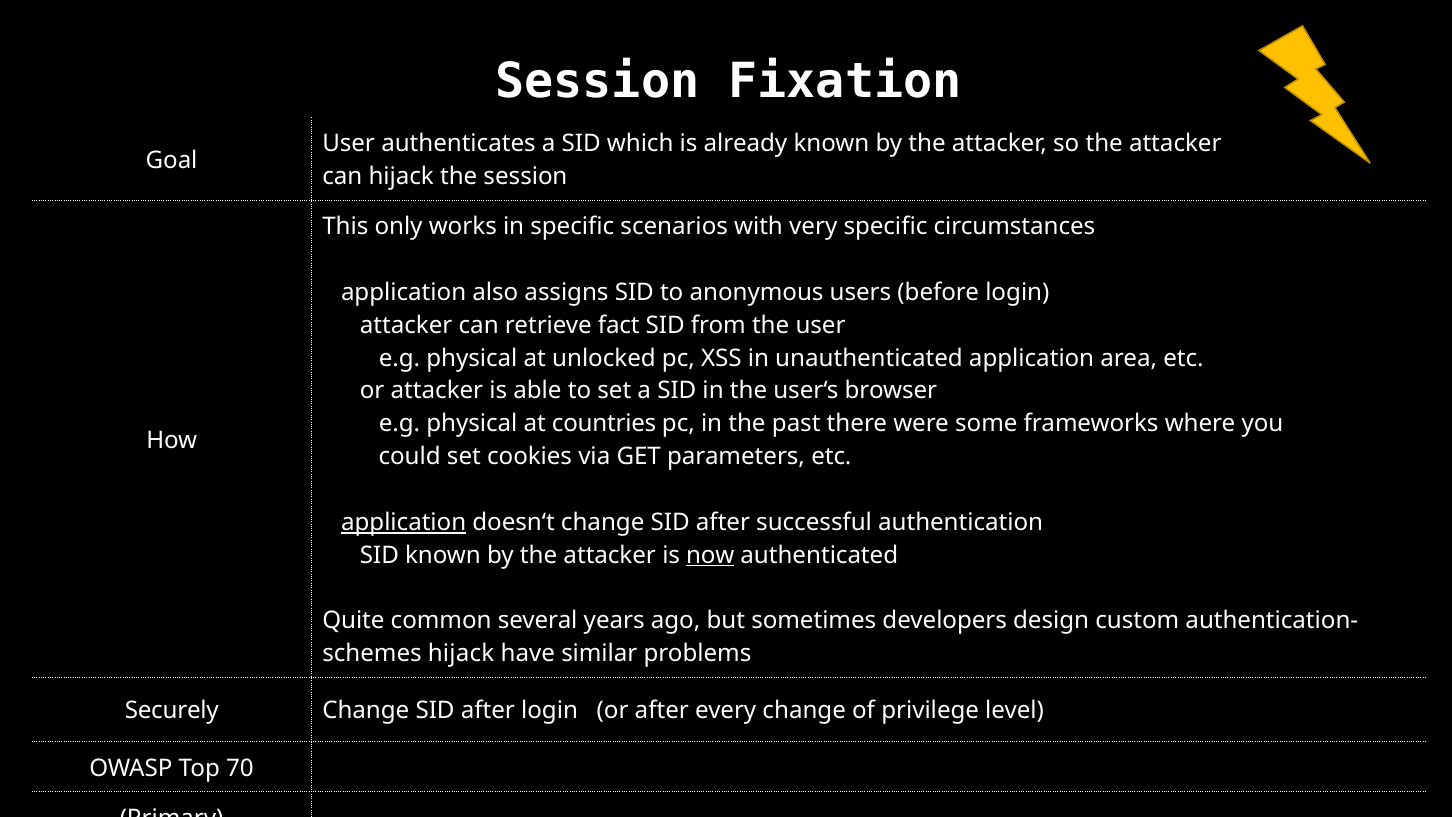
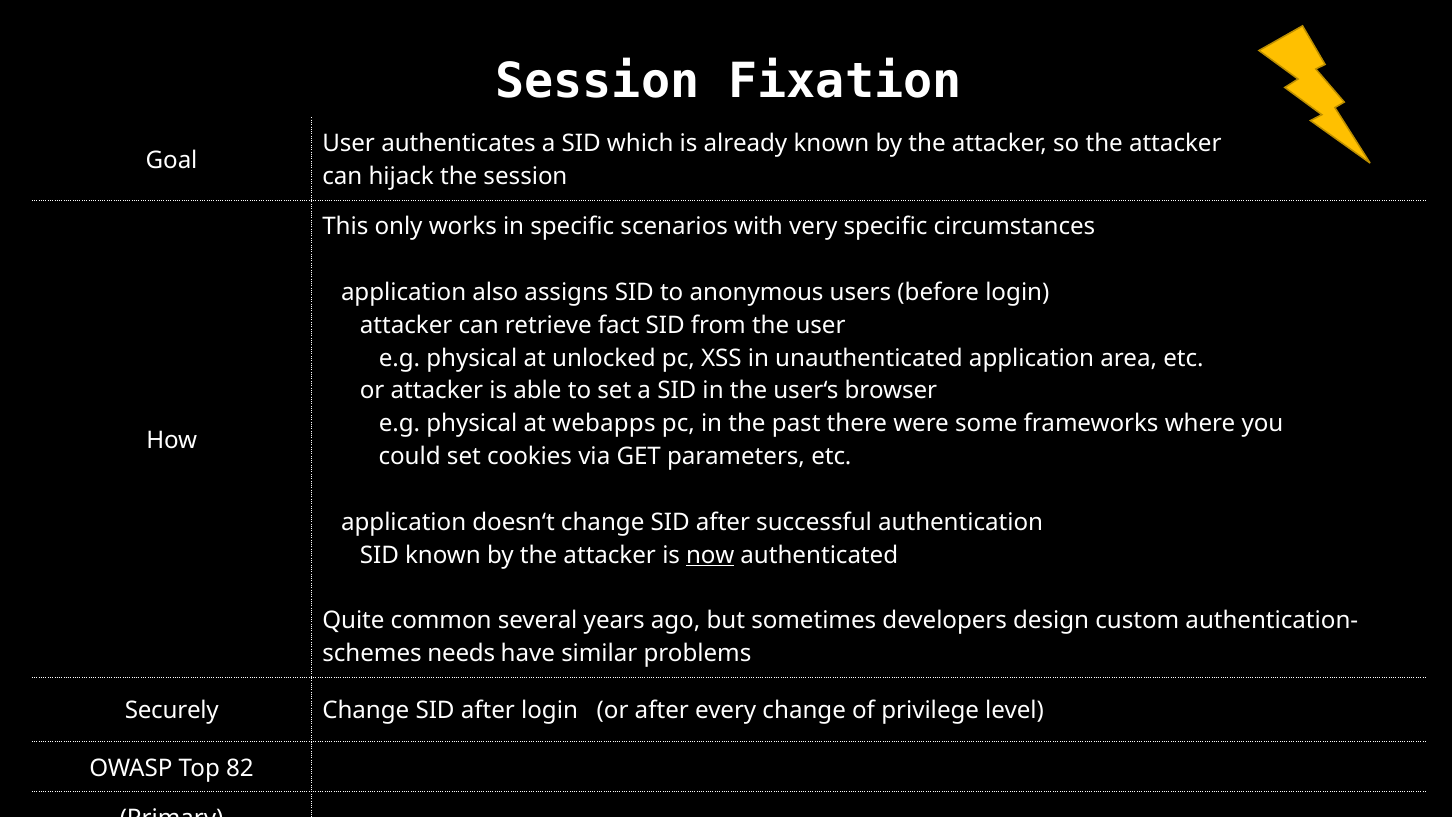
countries: countries -> webapps
application at (404, 522) underline: present -> none
hijack at (461, 654): hijack -> needs
70: 70 -> 82
